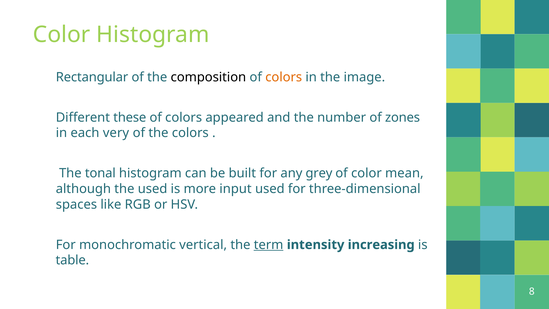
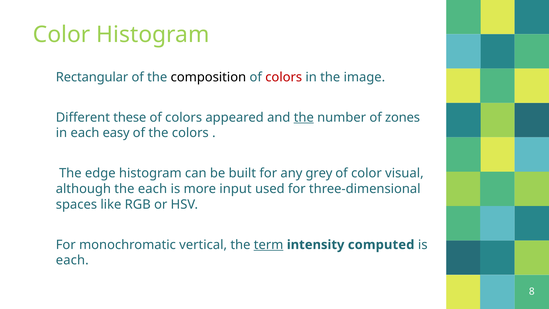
colors at (284, 77) colour: orange -> red
the at (304, 117) underline: none -> present
very: very -> easy
tonal: tonal -> edge
mean: mean -> visual
the used: used -> each
increasing: increasing -> computed
table at (72, 260): table -> each
